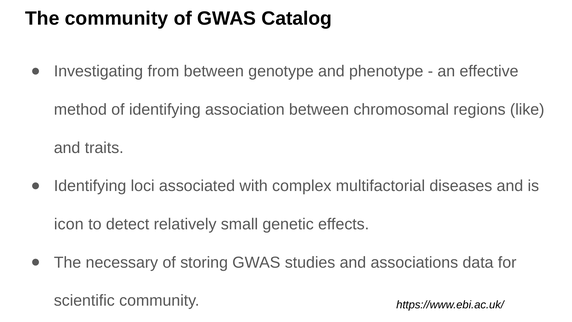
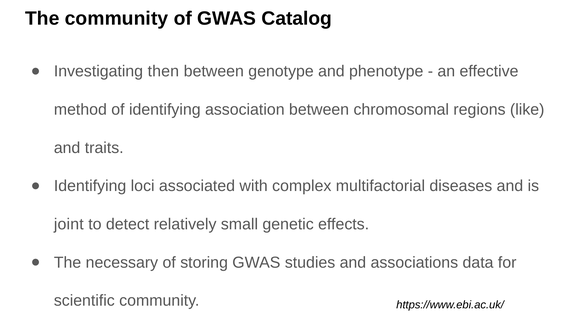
from: from -> then
icon: icon -> joint
